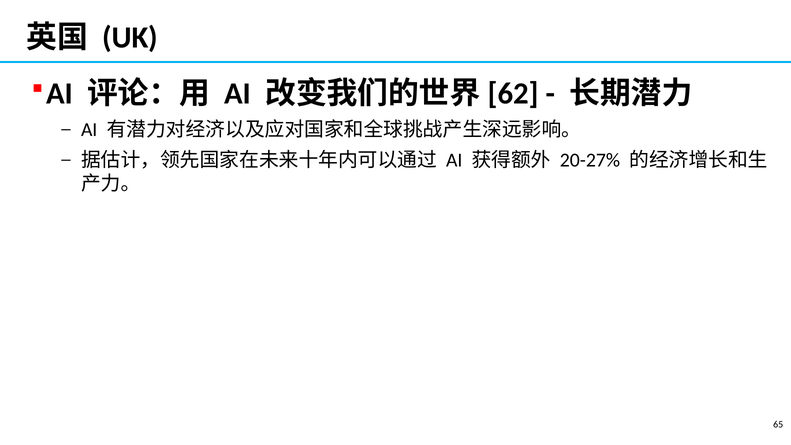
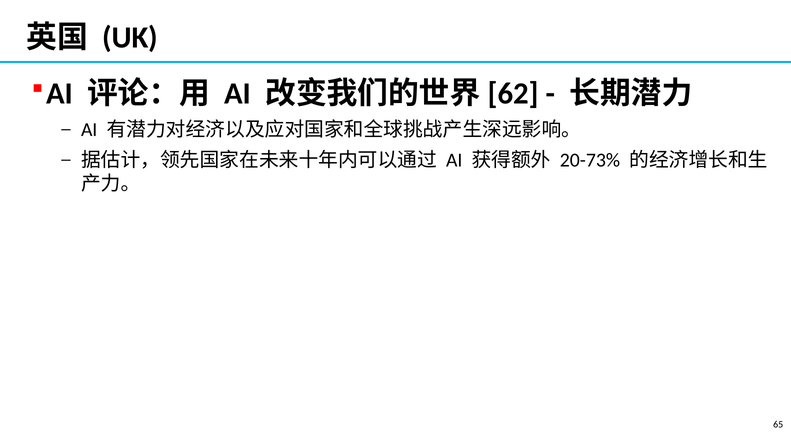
20-27%: 20-27% -> 20-73%
